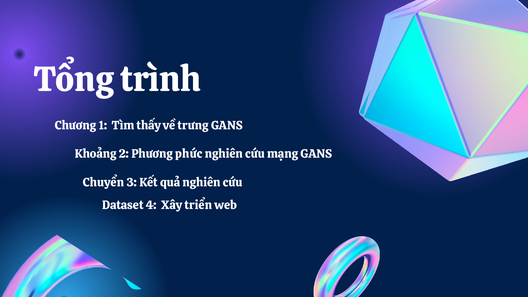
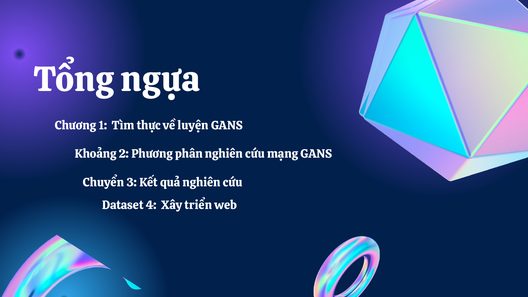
trình: trình -> ngựa
thấy: thấy -> thực
trưng: trưng -> luyện
phức: phức -> phân
